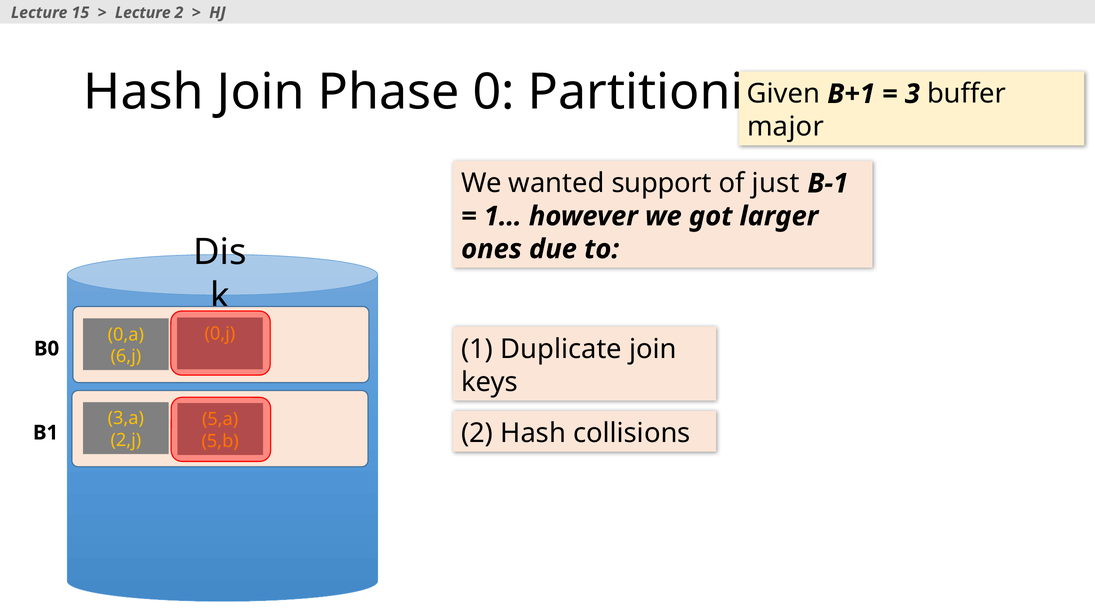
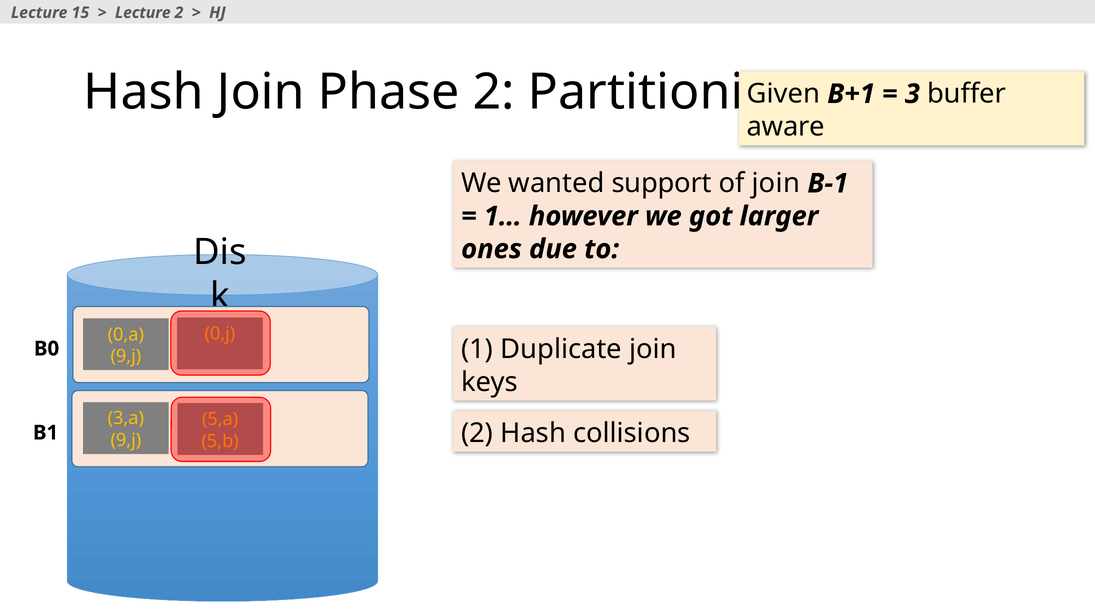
Phase 0: 0 -> 2
major: major -> aware
of just: just -> join
6,j at (126, 356): 6,j -> 9,j
2,j at (126, 440): 2,j -> 9,j
